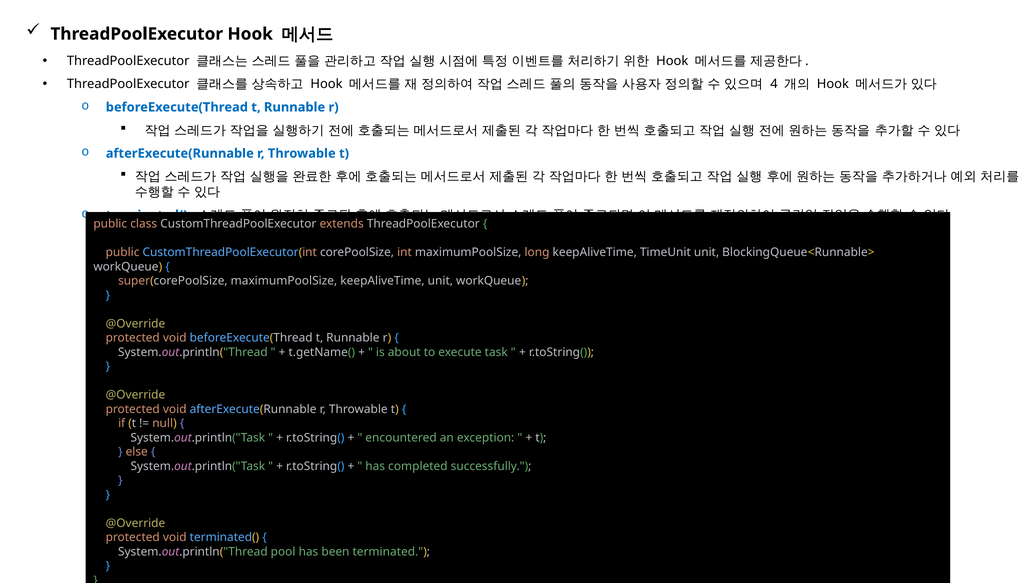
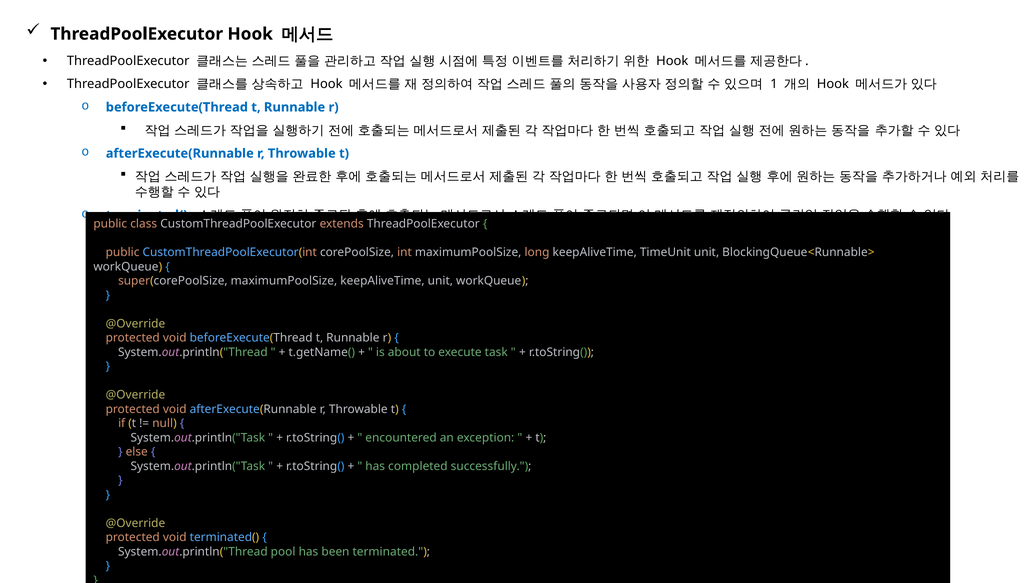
4: 4 -> 1
